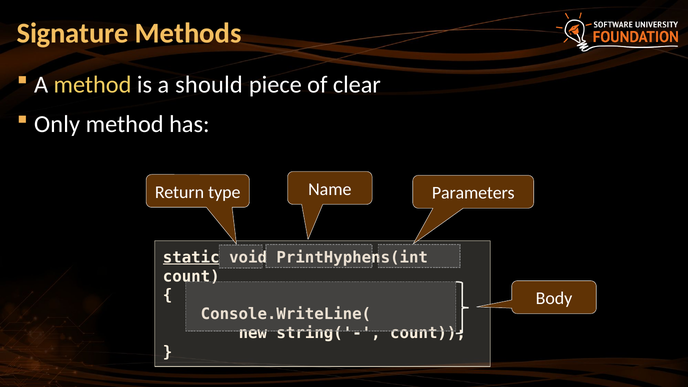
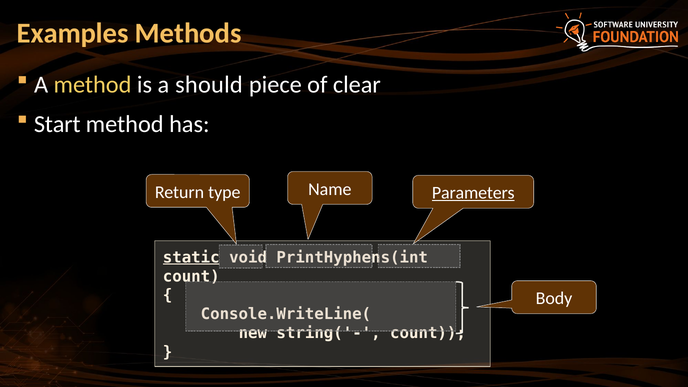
Signature: Signature -> Examples
Only: Only -> Start
Parameters underline: none -> present
